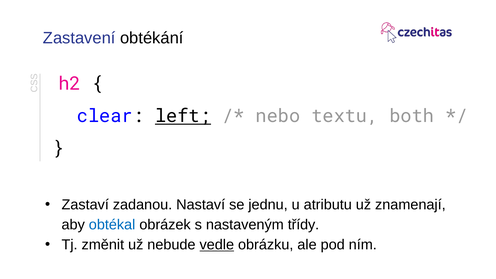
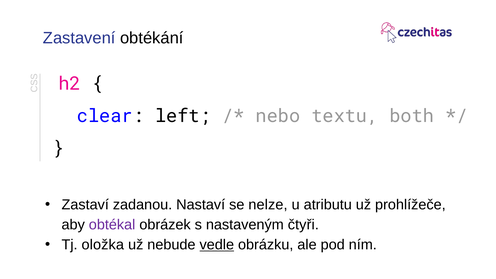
left underline: present -> none
jednu: jednu -> nelze
znamenají: znamenají -> prohlížeče
obtékal colour: blue -> purple
třídy: třídy -> čtyři
změnit: změnit -> oložka
